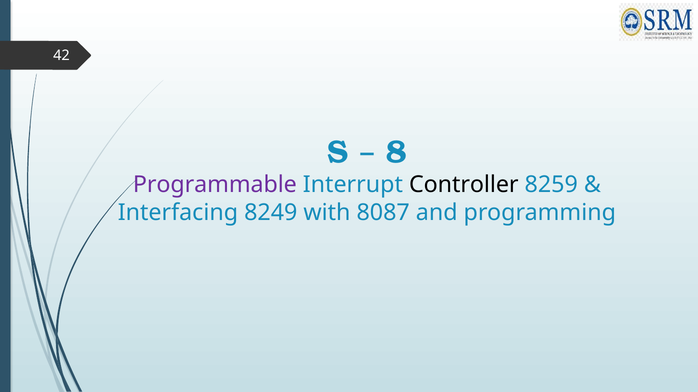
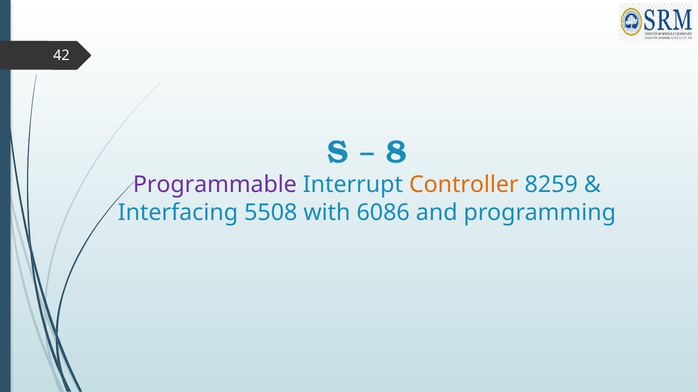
Controller colour: black -> orange
8249: 8249 -> 5508
8087: 8087 -> 6086
